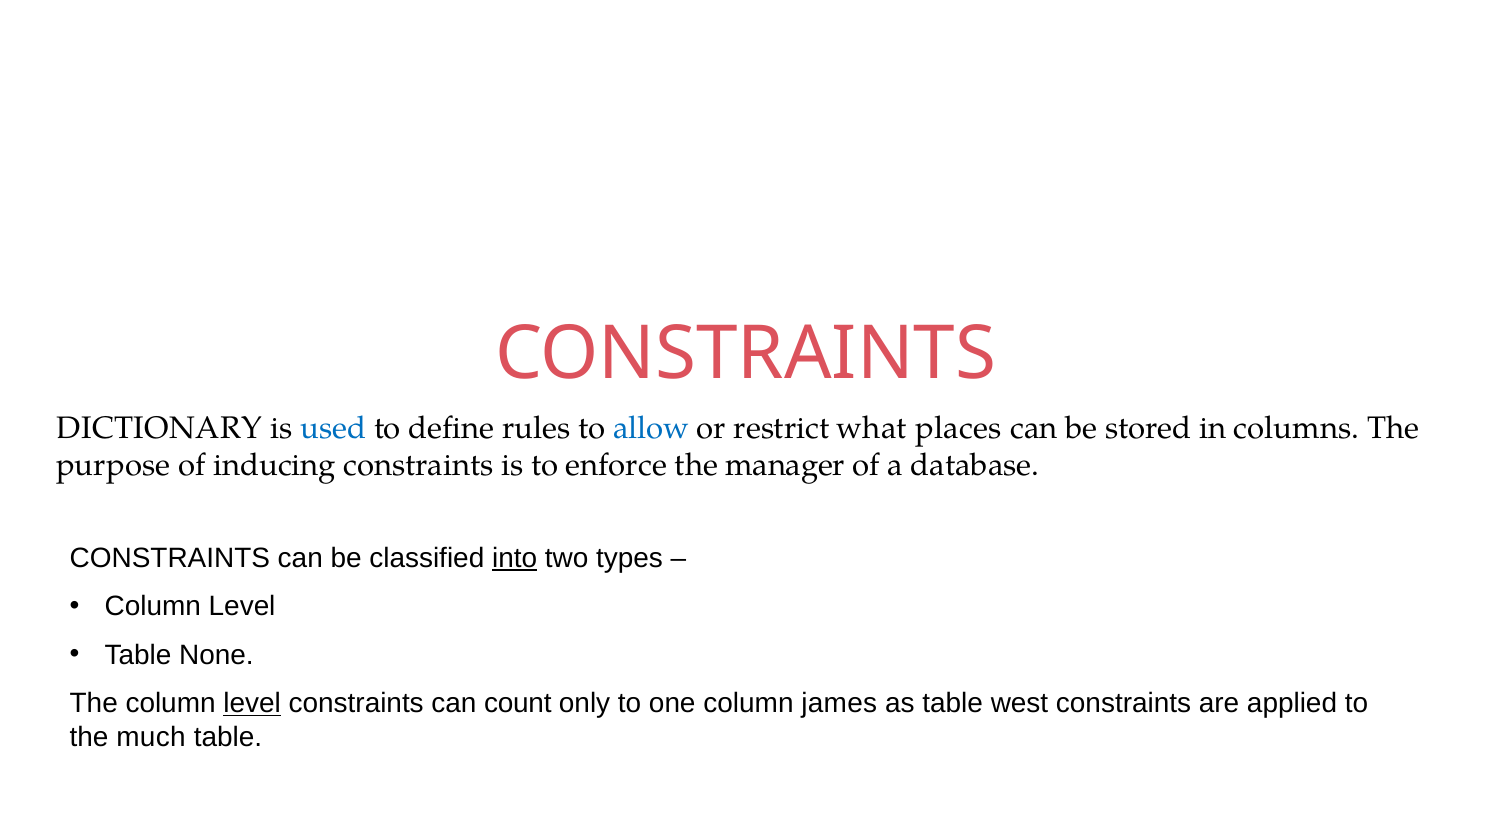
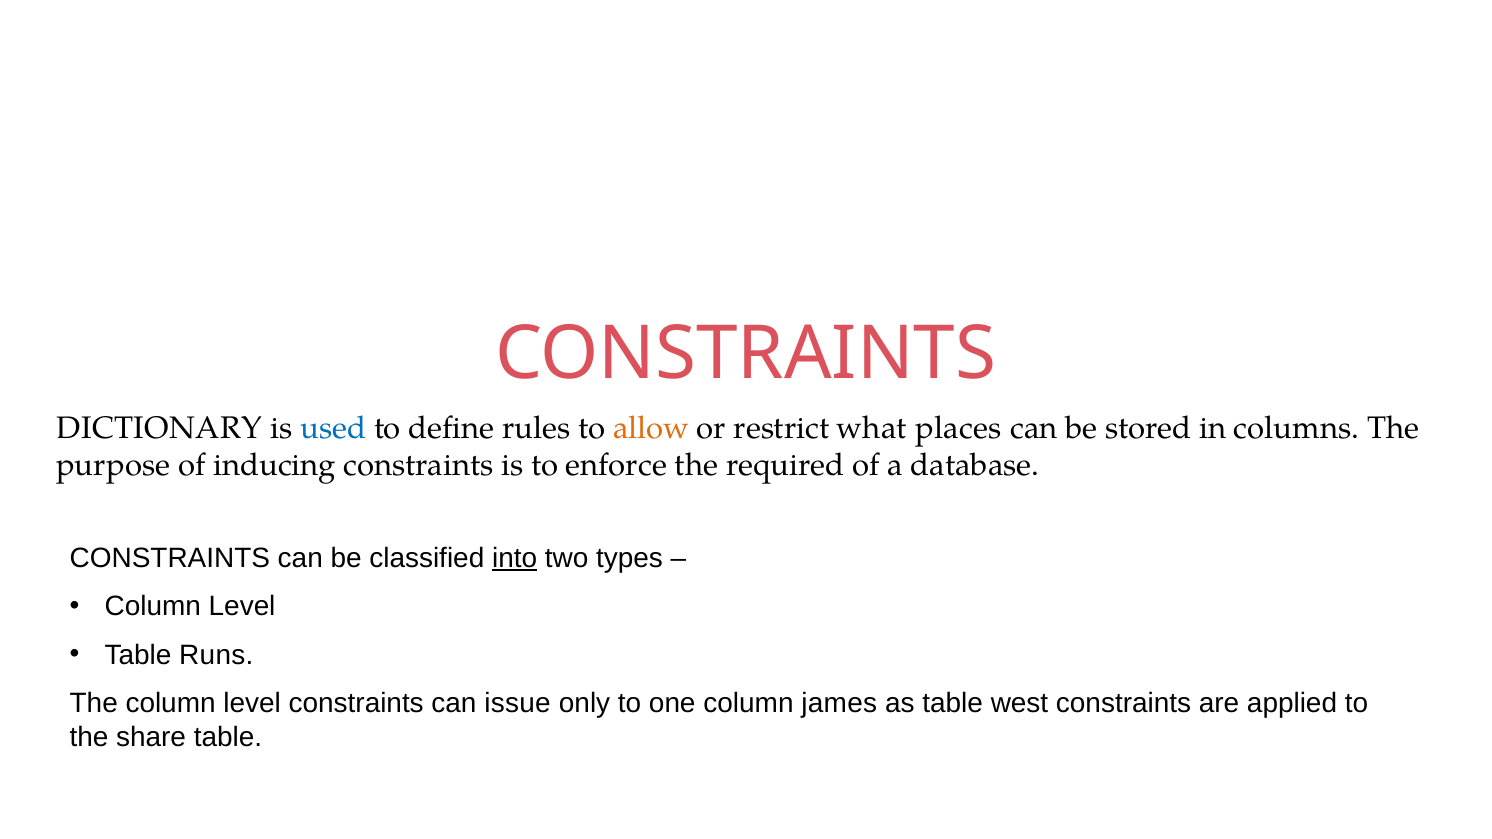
allow colour: blue -> orange
manager: manager -> required
None: None -> Runs
level at (252, 704) underline: present -> none
count: count -> issue
much: much -> share
